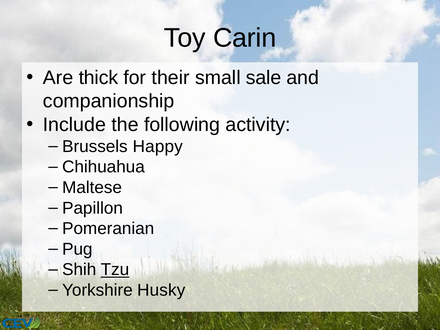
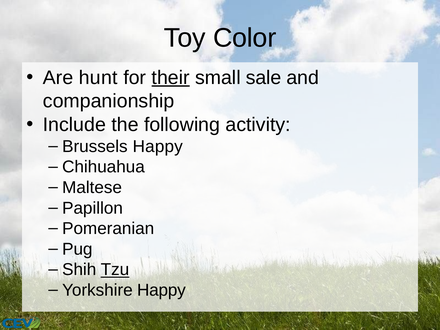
Carin: Carin -> Color
thick: thick -> hunt
their underline: none -> present
Yorkshire Husky: Husky -> Happy
